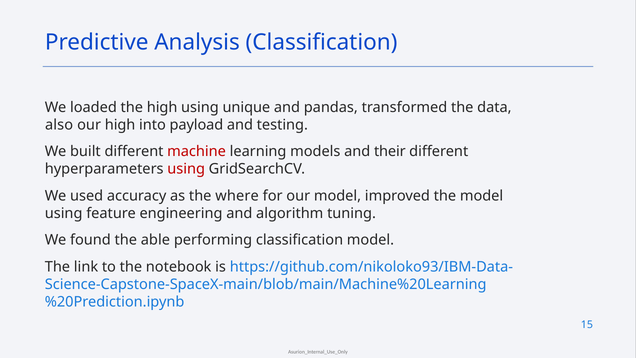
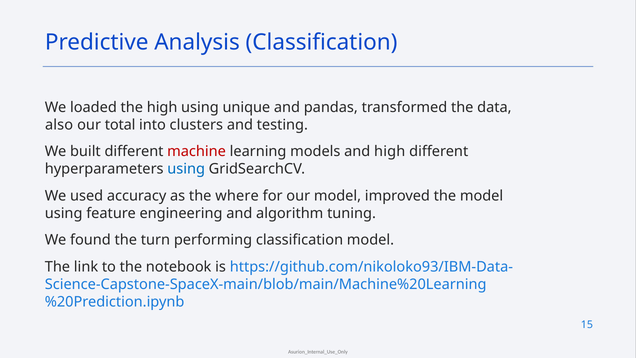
our high: high -> total
payload: payload -> clusters
and their: their -> high
using at (186, 169) colour: red -> blue
able: able -> turn
